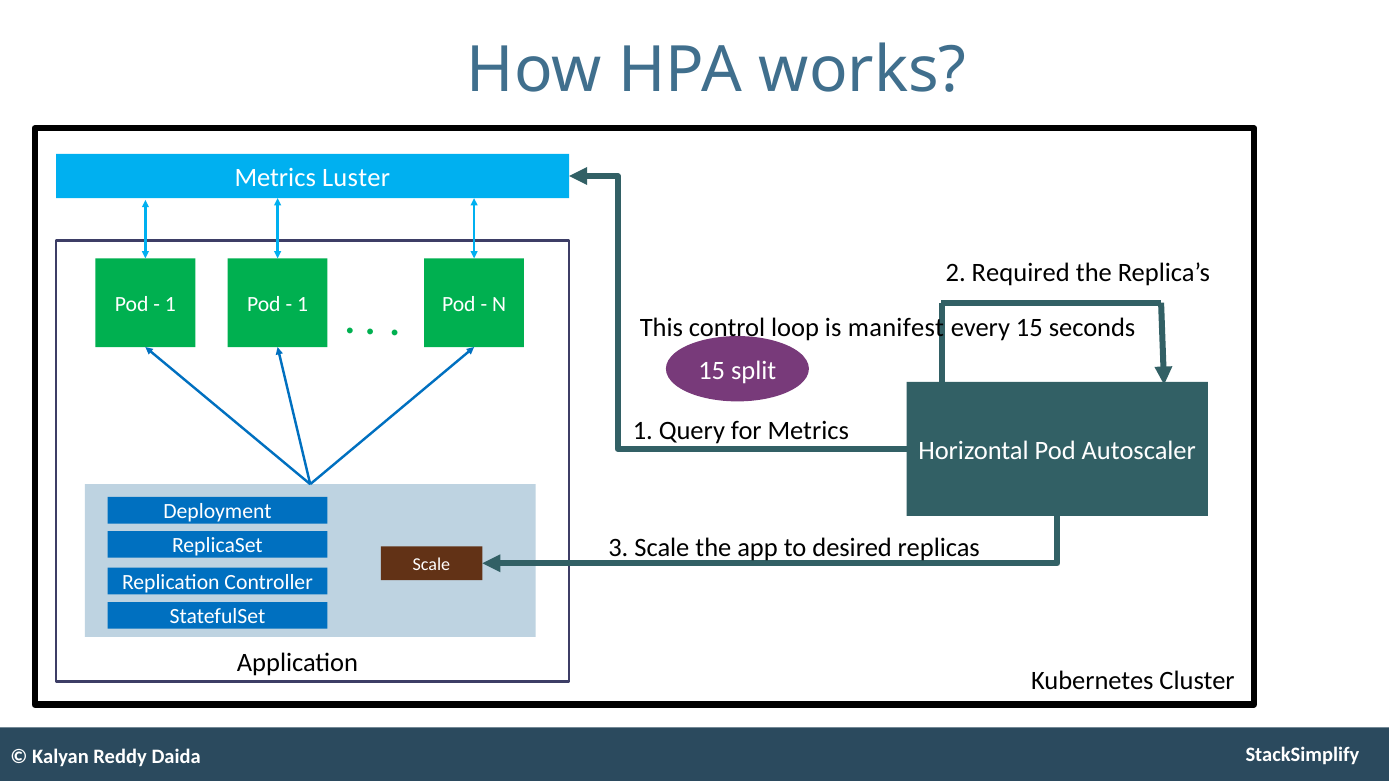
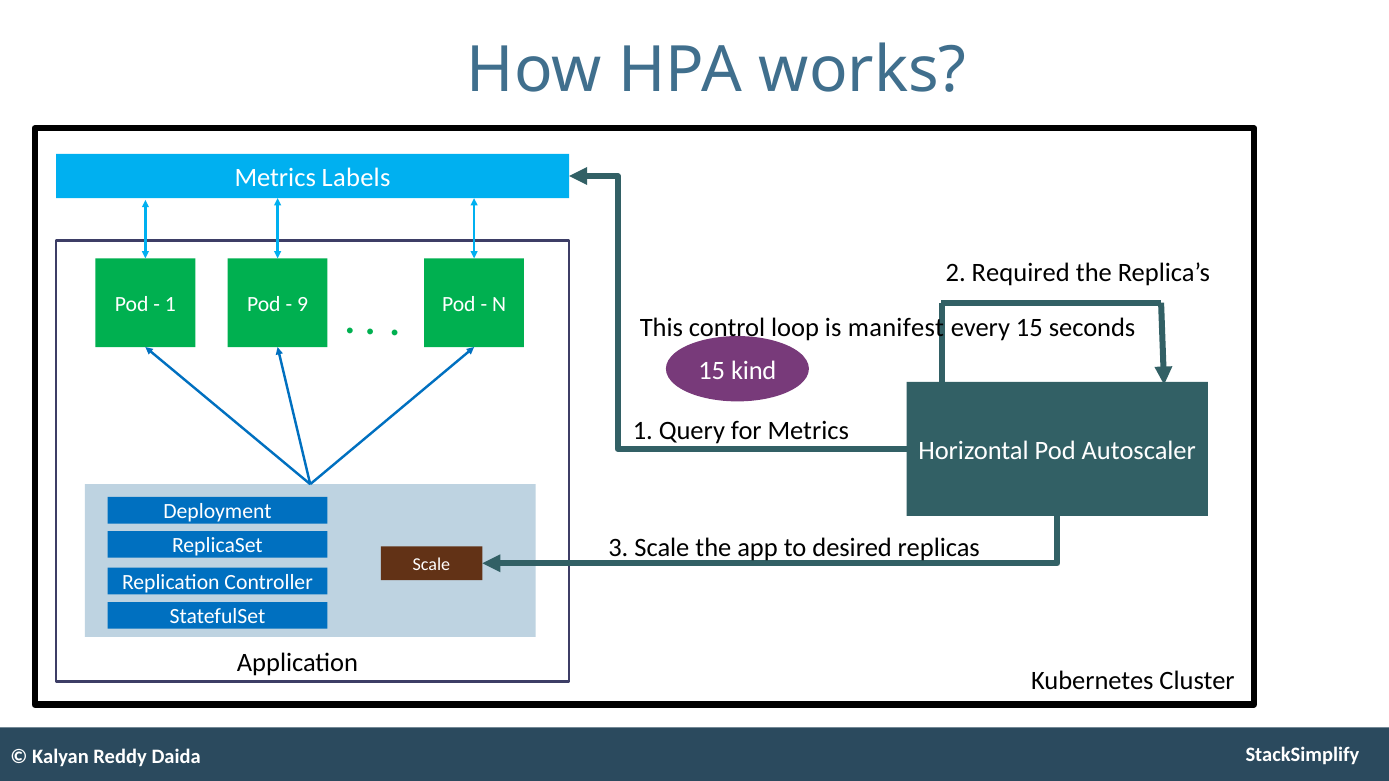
Luster: Luster -> Labels
1 at (303, 304): 1 -> 9
split: split -> kind
